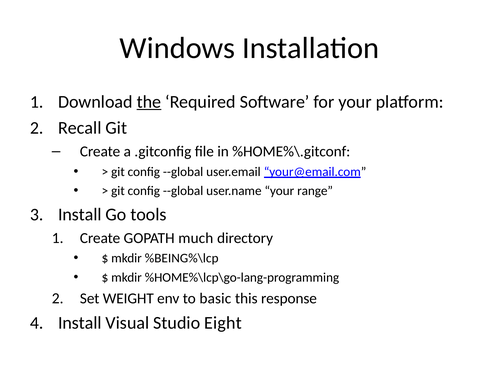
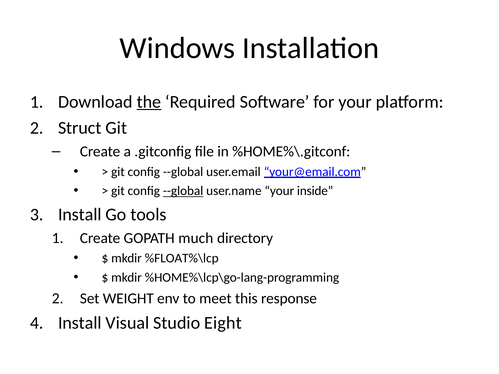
Recall: Recall -> Struct
--global at (183, 191) underline: none -> present
range: range -> inside
%BEING%\lcp: %BEING%\lcp -> %FLOAT%\lcp
basic: basic -> meet
